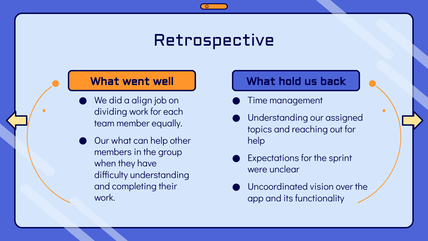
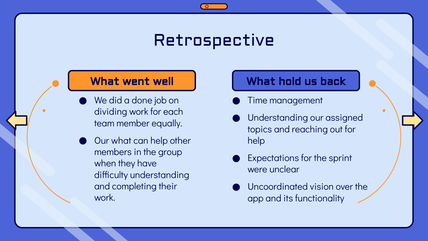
align: align -> done
